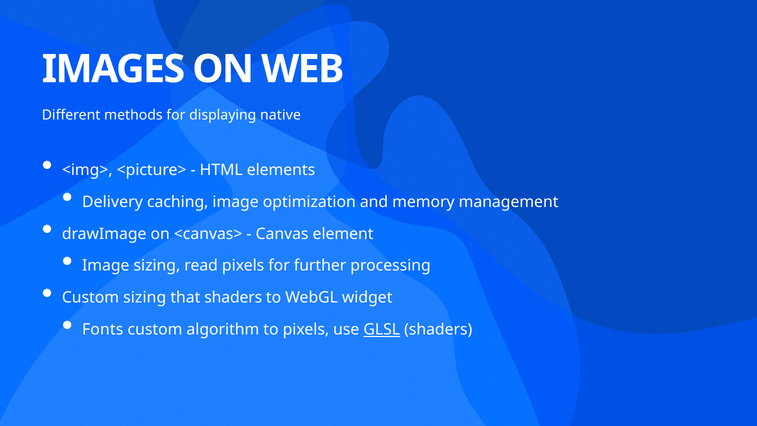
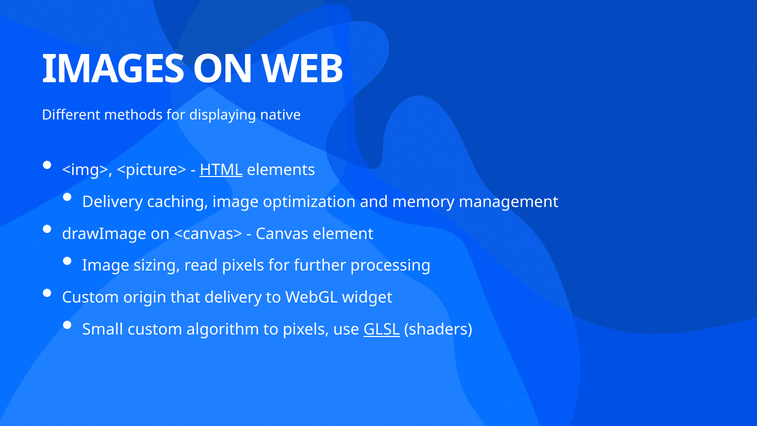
HTML underline: none -> present
Custom sizing: sizing -> origin
that shaders: shaders -> delivery
Fonts: Fonts -> Small
